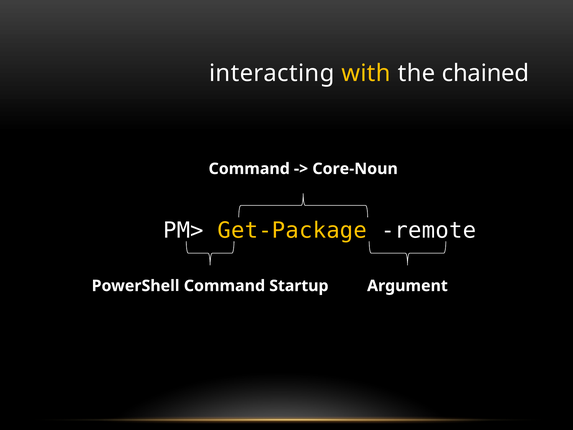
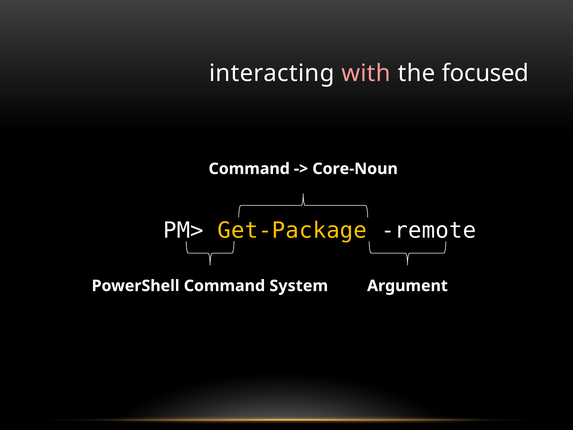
with colour: yellow -> pink
chained: chained -> focused
Startup: Startup -> System
